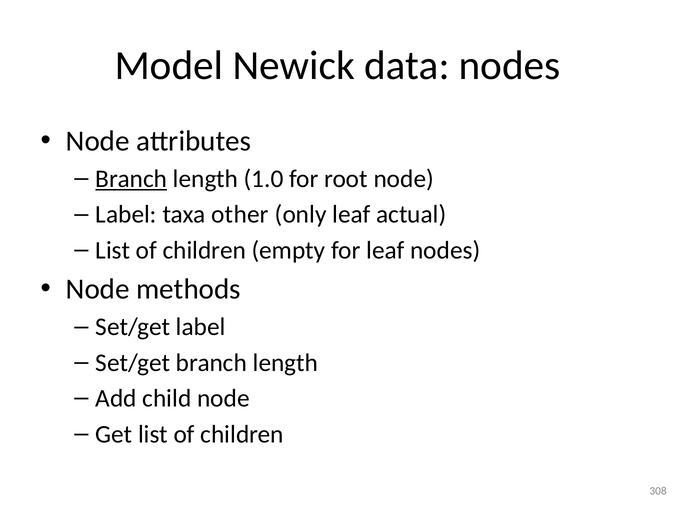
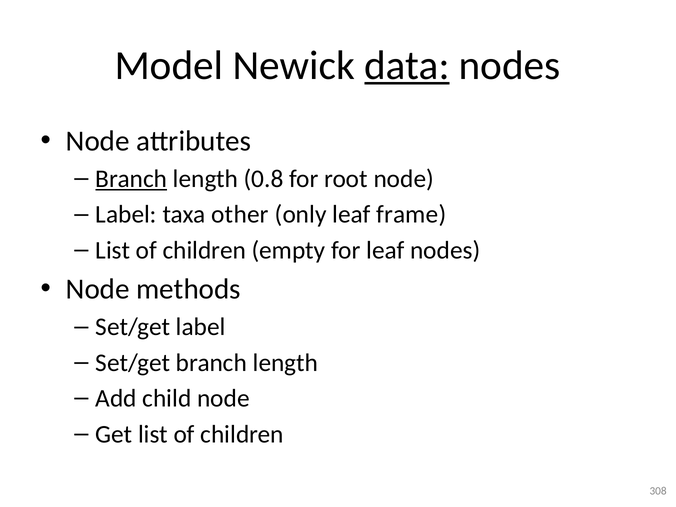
data underline: none -> present
1.0: 1.0 -> 0.8
actual: actual -> frame
